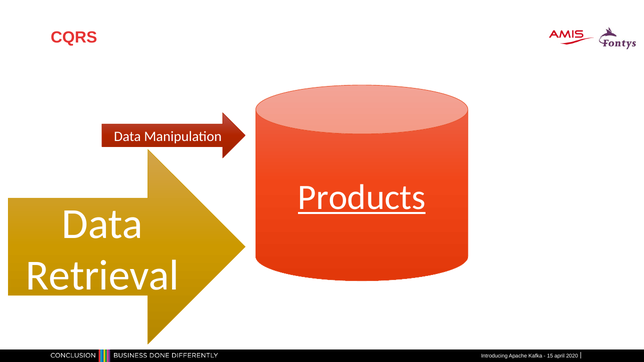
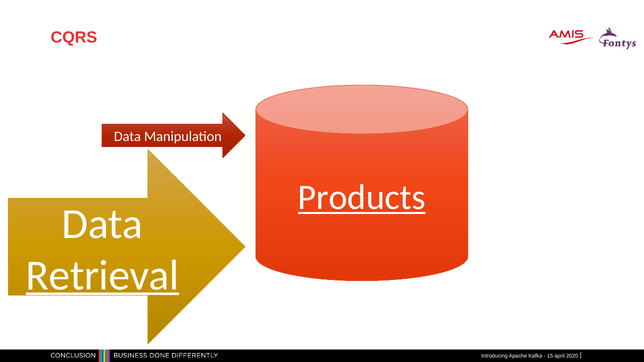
Retrieval underline: none -> present
